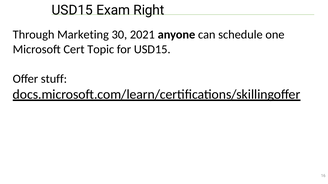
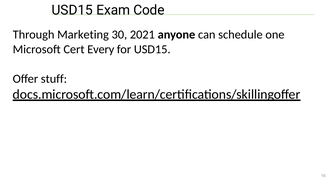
Right: Right -> Code
Topic: Topic -> Every
